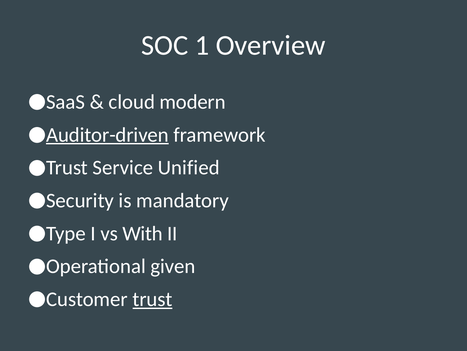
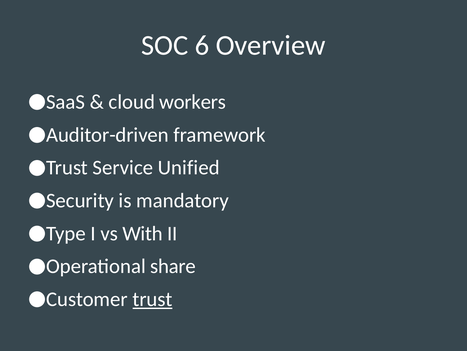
1: 1 -> 6
modern: modern -> workers
Auditor-driven underline: present -> none
given: given -> share
